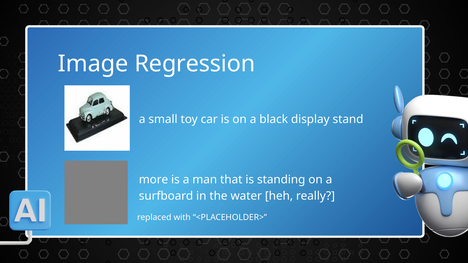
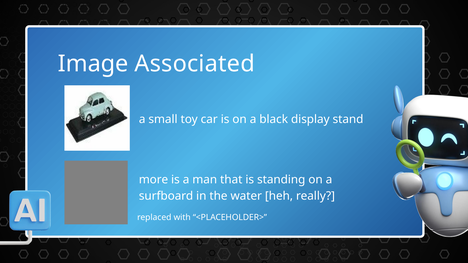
Regression: Regression -> Associated
